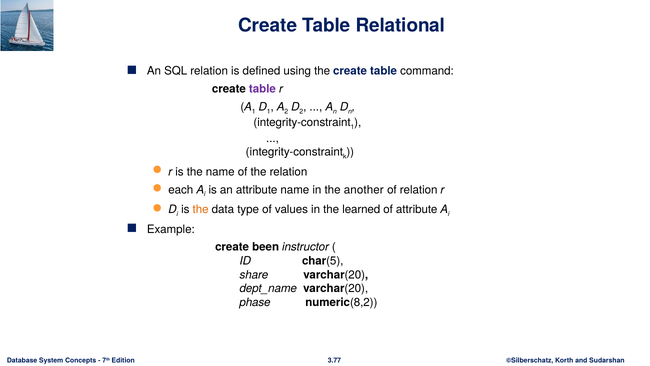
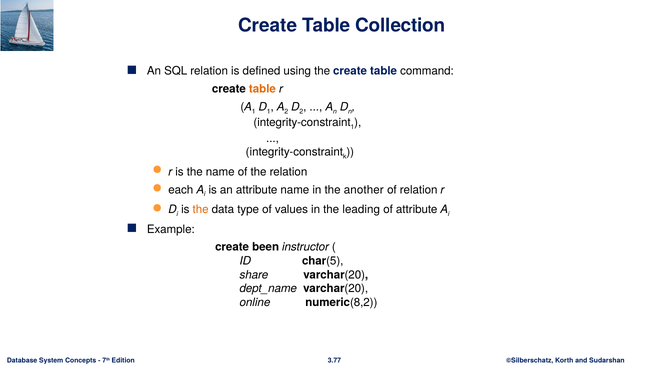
Relational: Relational -> Collection
table at (262, 89) colour: purple -> orange
learned: learned -> leading
phase: phase -> online
